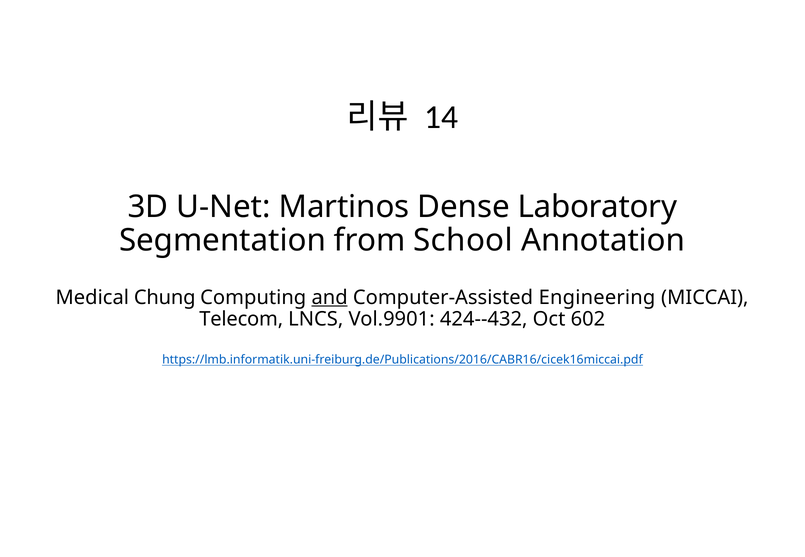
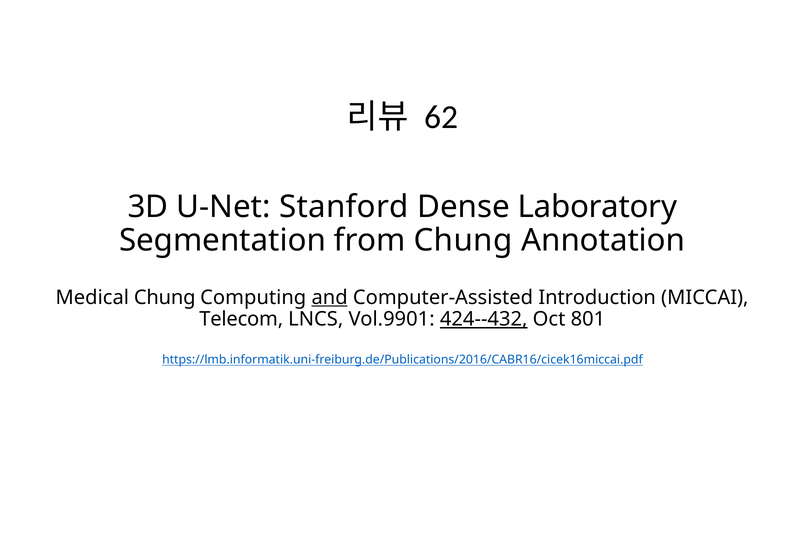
14: 14 -> 62
Martinos: Martinos -> Stanford
from School: School -> Chung
Engineering: Engineering -> Introduction
424--432 underline: none -> present
602: 602 -> 801
